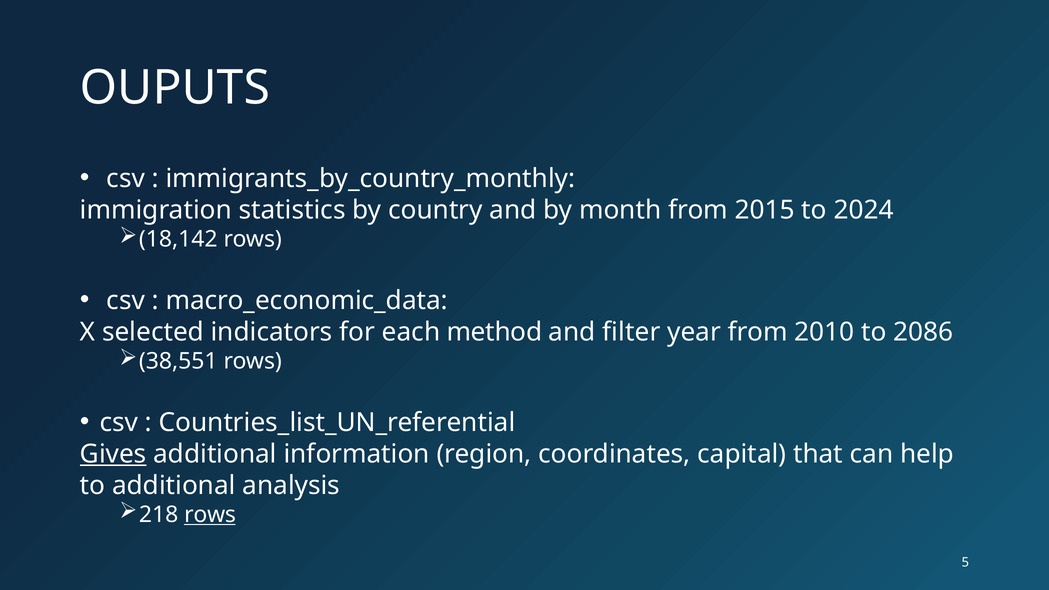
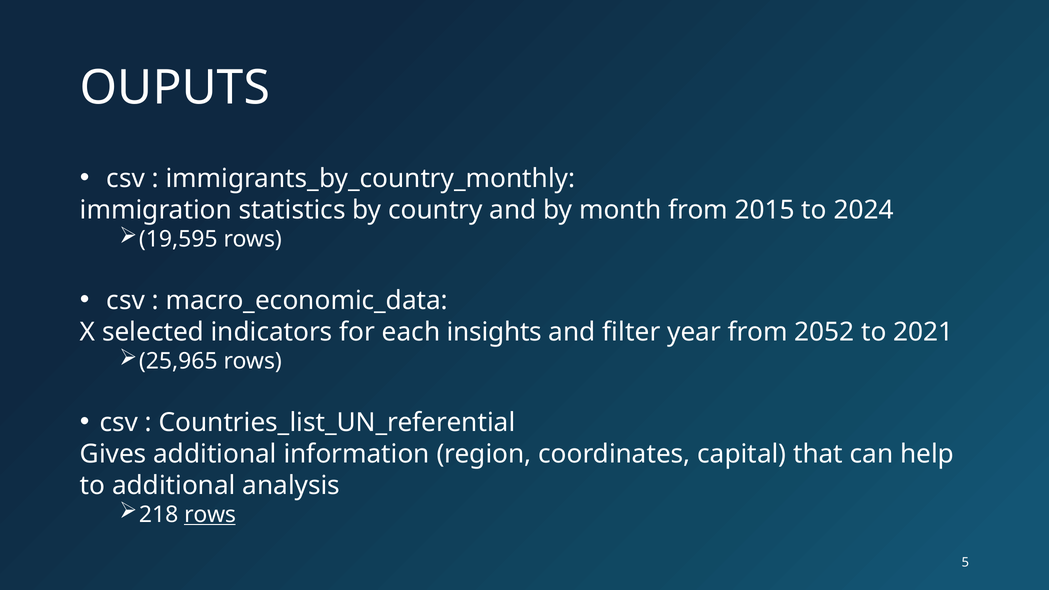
18,142: 18,142 -> 19,595
method: method -> insights
2010: 2010 -> 2052
2086: 2086 -> 2021
38,551: 38,551 -> 25,965
Gives underline: present -> none
